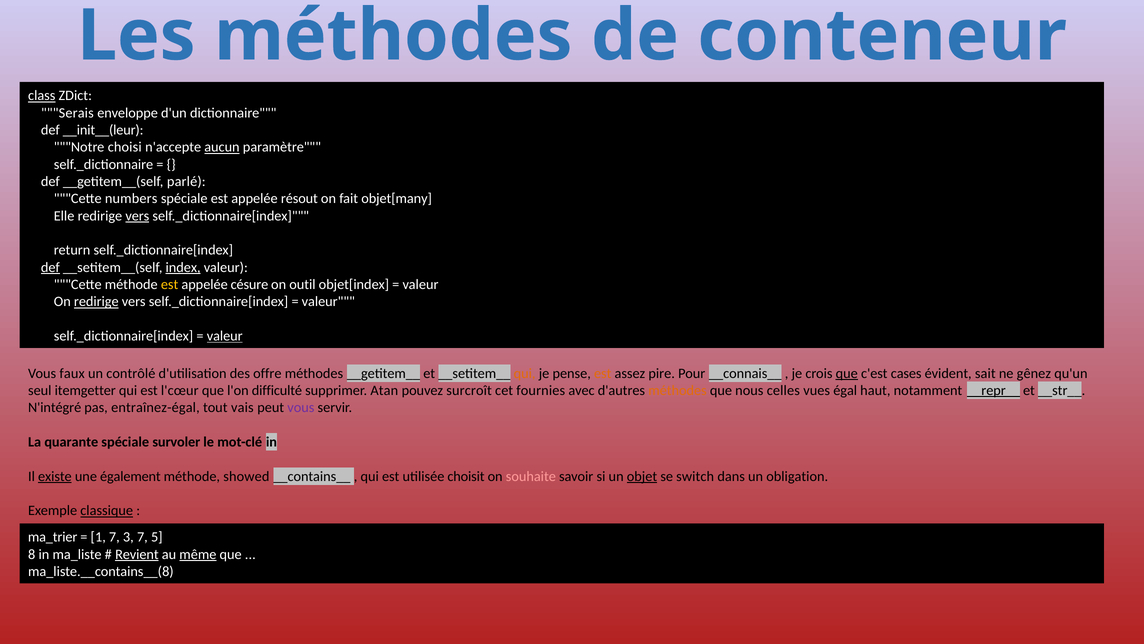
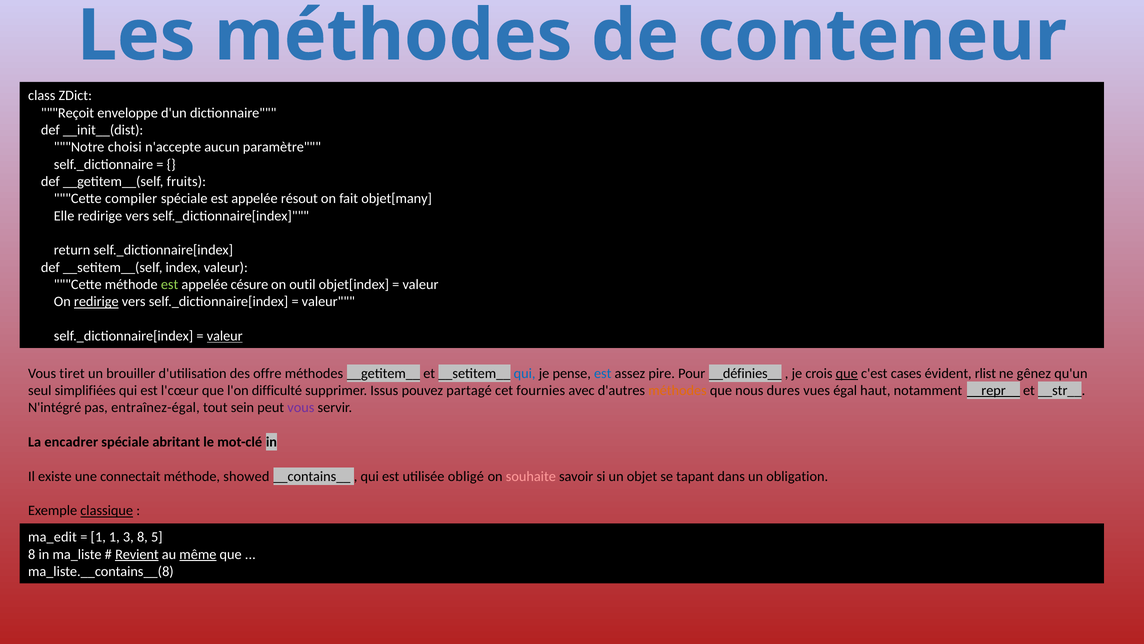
class underline: present -> none
Serais: Serais -> Reçoit
__init__(leur: __init__(leur -> __init__(dist
aucun underline: present -> none
parlé: parlé -> fruits
numbers: numbers -> compiler
vers at (137, 216) underline: present -> none
def at (50, 267) underline: present -> none
index underline: present -> none
est at (170, 284) colour: yellow -> light green
faux: faux -> tiret
contrôlé: contrôlé -> brouiller
qui at (525, 373) colour: orange -> blue
est at (603, 373) colour: orange -> blue
__connais__: __connais__ -> __définies__
sait: sait -> rlist
itemgetter: itemgetter -> simplifiées
Atan: Atan -> Issus
surcroît: surcroît -> partagé
celles: celles -> dures
vais: vais -> sein
quarante: quarante -> encadrer
survoler: survoler -> abritant
existe underline: present -> none
également: également -> connectait
choisit: choisit -> obligé
objet underline: present -> none
switch: switch -> tapant
ma_trier: ma_trier -> ma_edit
1 7: 7 -> 1
3 7: 7 -> 8
